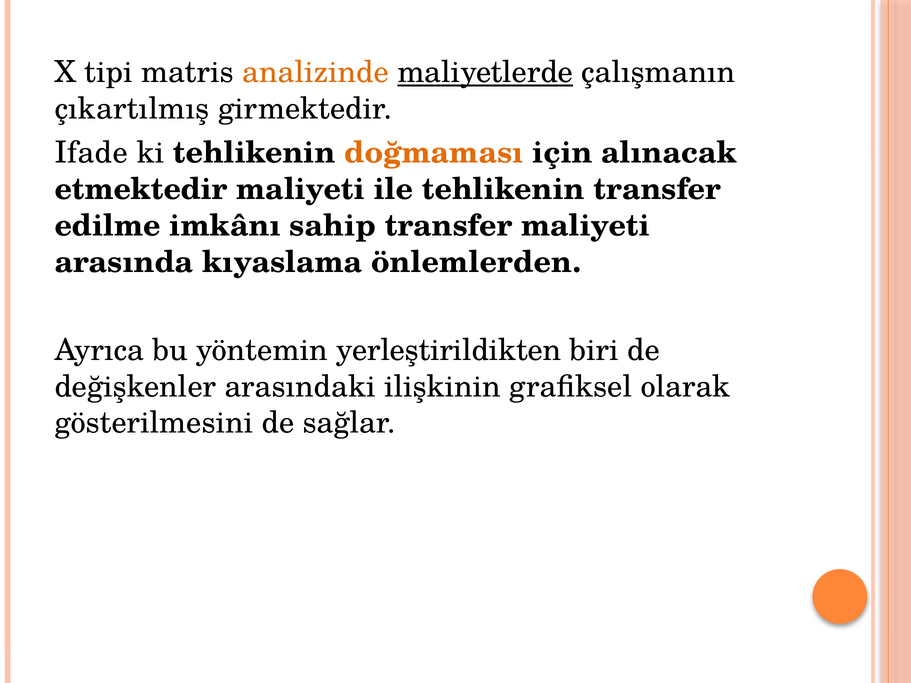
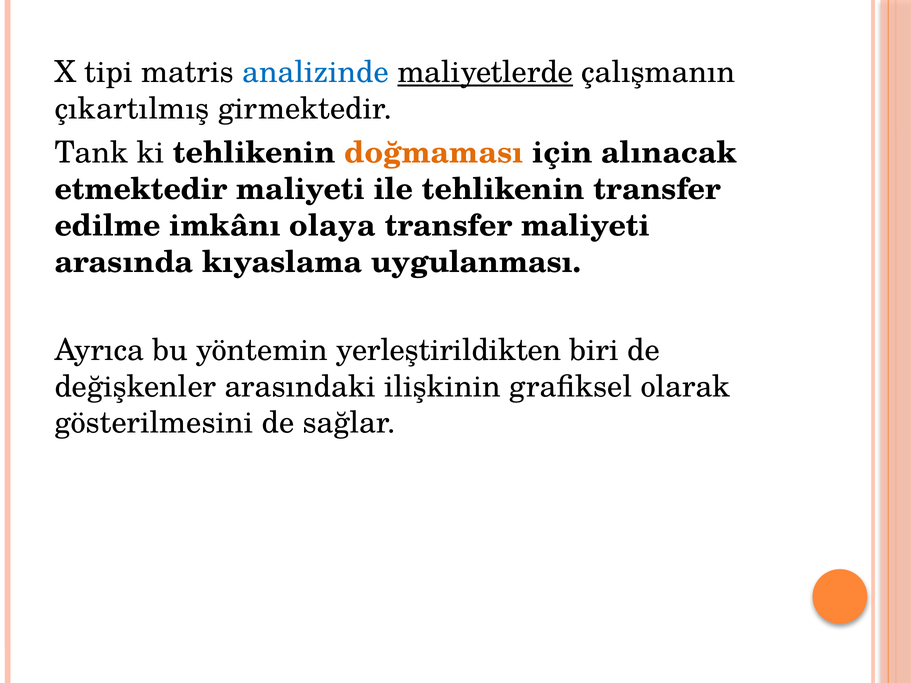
analizinde colour: orange -> blue
Ifade: Ifade -> Tank
sahip: sahip -> olaya
önlemlerden: önlemlerden -> uygulanması
